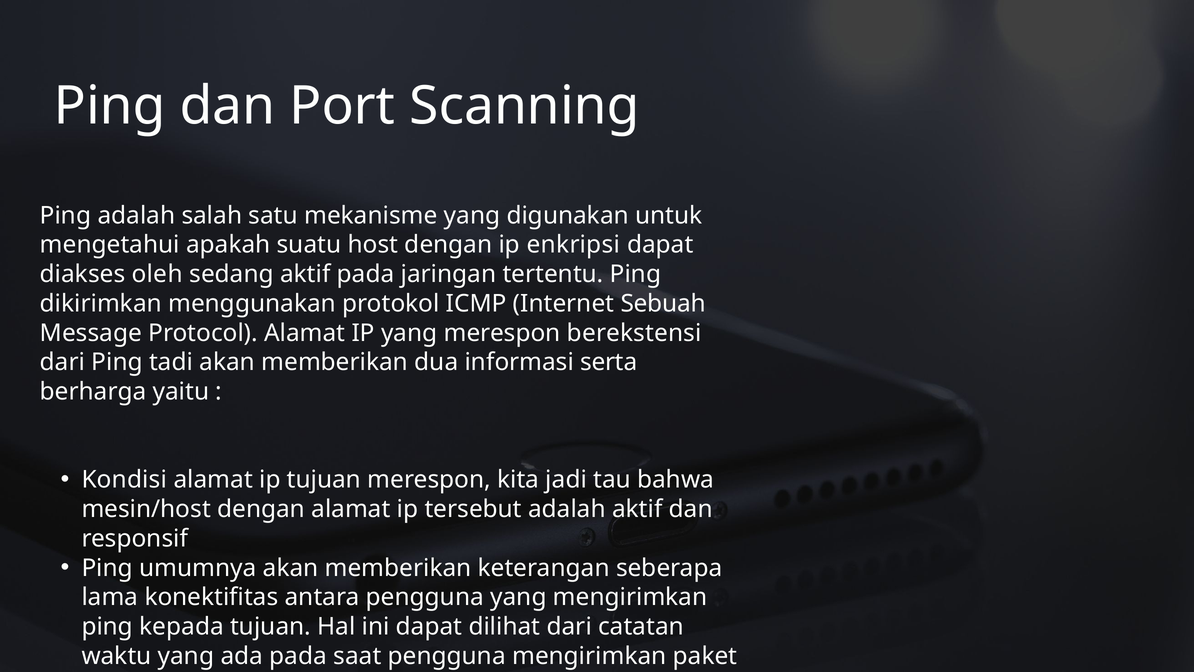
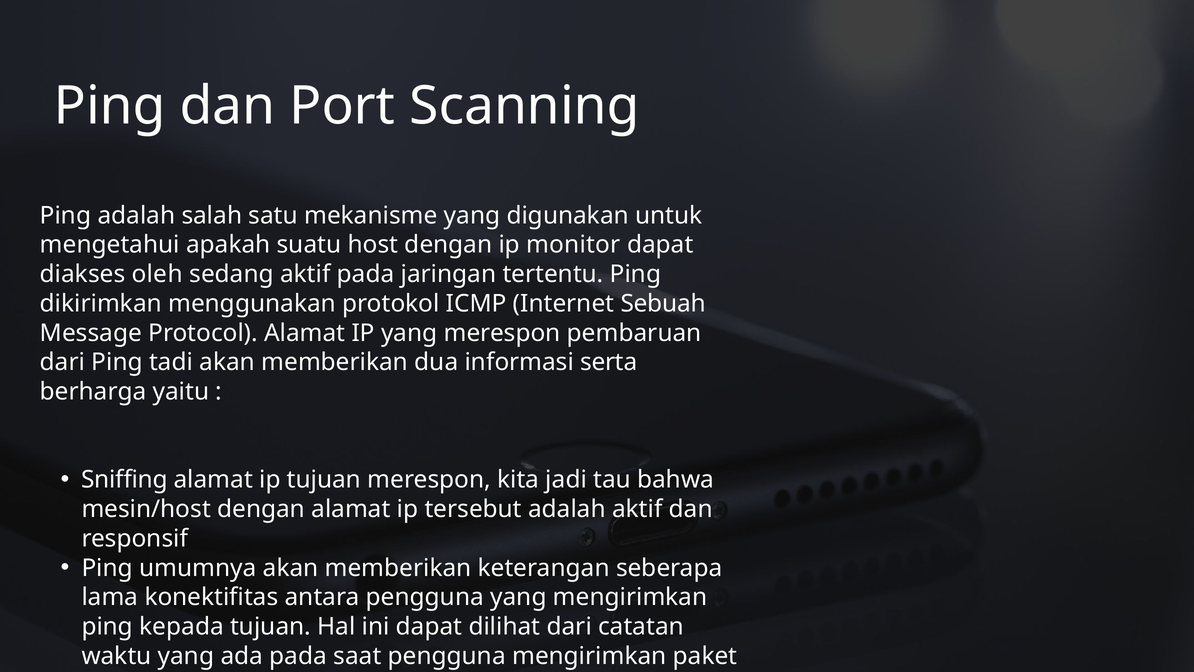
enkripsi: enkripsi -> monitor
berekstensi: berekstensi -> pembaruan
Kondisi: Kondisi -> Sniffing
